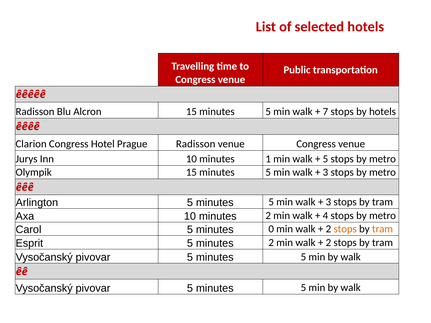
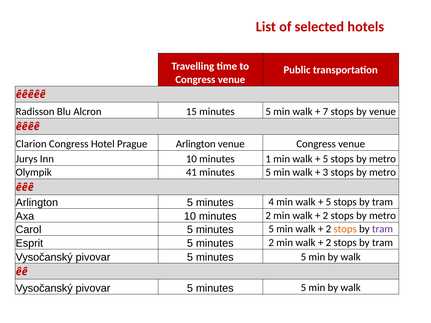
by hotels: hotels -> venue
Prague Radisson: Radisson -> Arlington
Olympik 15: 15 -> 41
Arlington 5 minutes 5: 5 -> 4
3 at (328, 202): 3 -> 5
4 at (325, 216): 4 -> 2
Carol 5 minutes 0: 0 -> 5
tram at (383, 229) colour: orange -> purple
